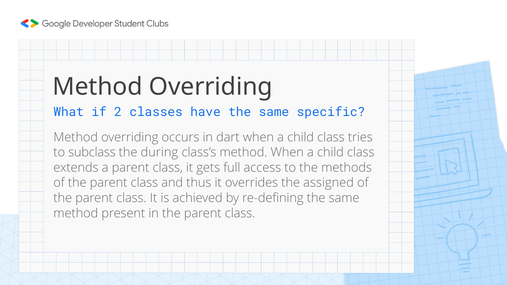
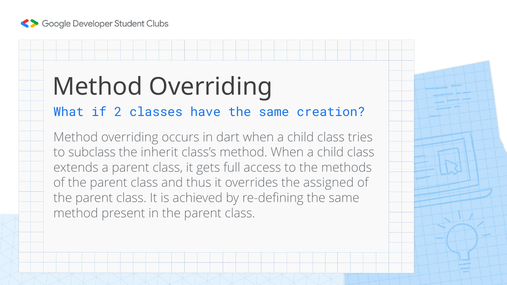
specific: specific -> creation
during: during -> inherit
